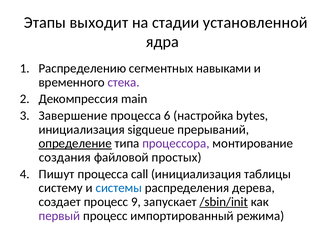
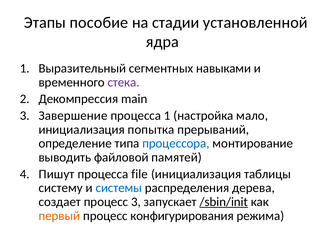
выходит: выходит -> пособие
Распределению: Распределению -> Выразительный
процесса 6: 6 -> 1
bytes: bytes -> мало
sigqueue: sigqueue -> попытка
определение underline: present -> none
процессора colour: purple -> blue
создания: создания -> выводить
простых: простых -> памятей
call: call -> file
процесс 9: 9 -> 3
первый colour: purple -> orange
импортированный: импортированный -> конфигурирования
